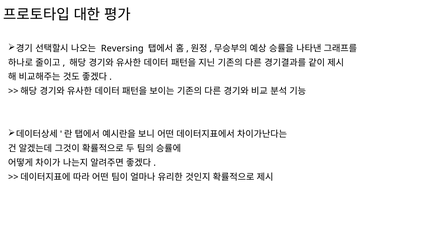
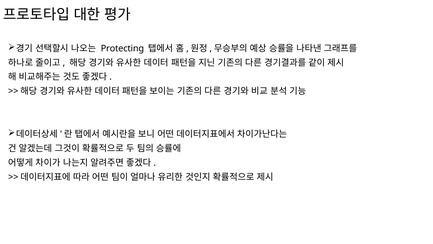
Reversing: Reversing -> Protecting
